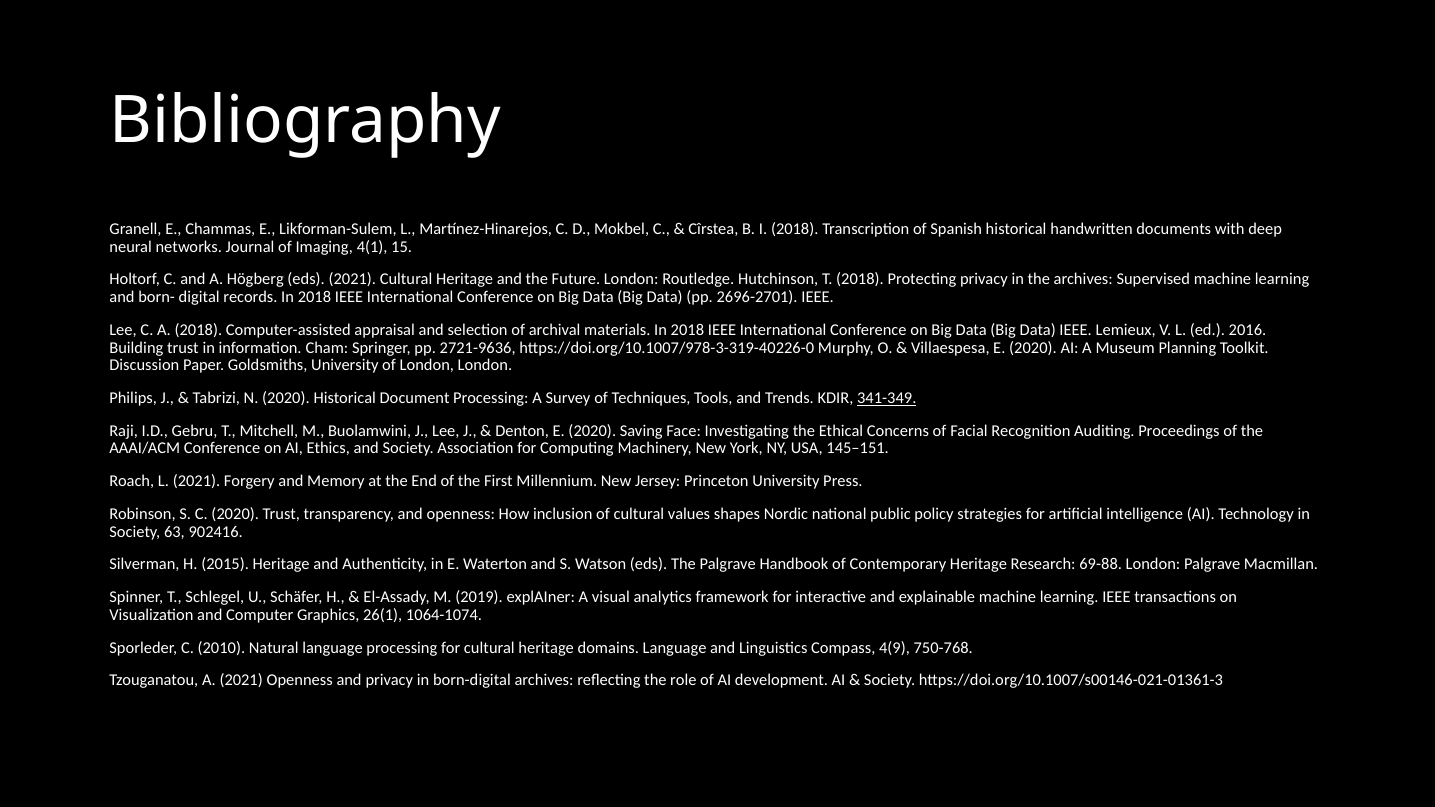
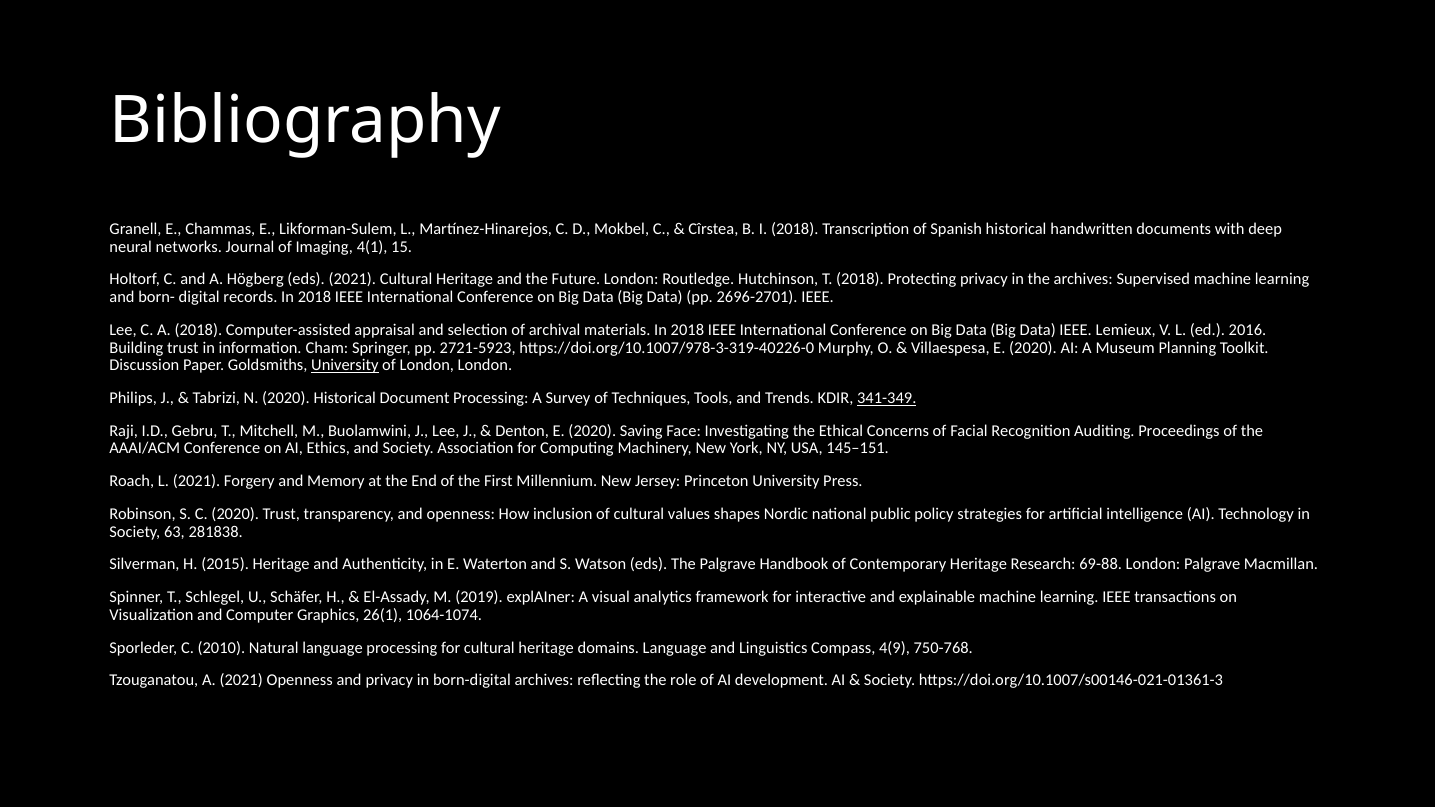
2721-9636: 2721-9636 -> 2721-5923
University at (345, 365) underline: none -> present
902416: 902416 -> 281838
